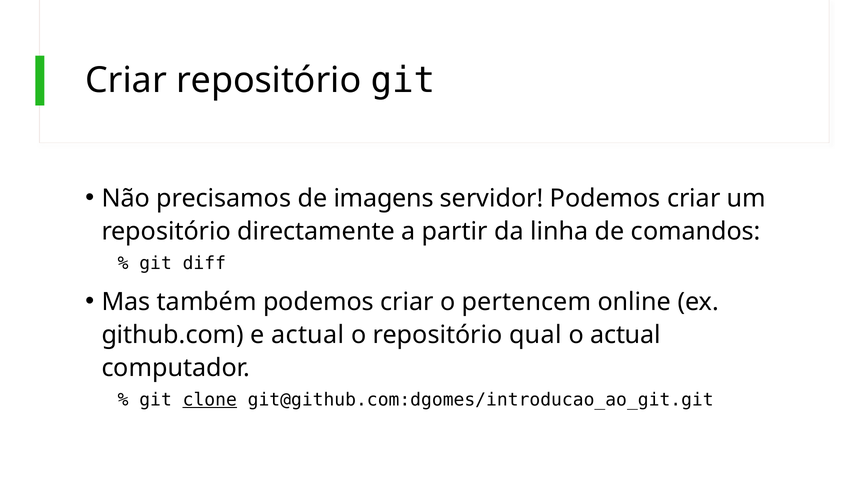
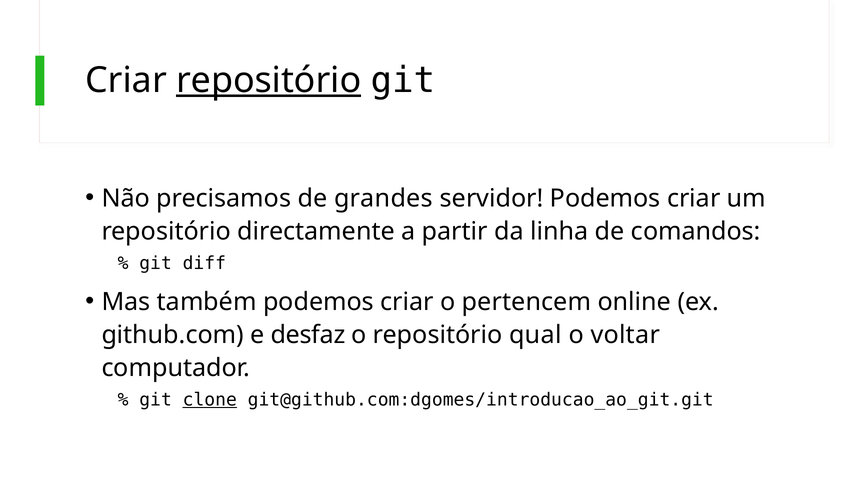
repositório at (269, 80) underline: none -> present
imagens: imagens -> grandes
e actual: actual -> desfaz
o actual: actual -> voltar
